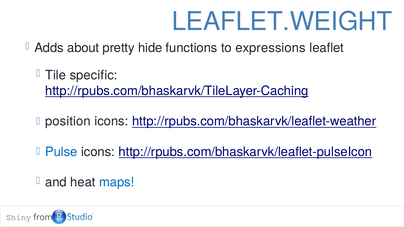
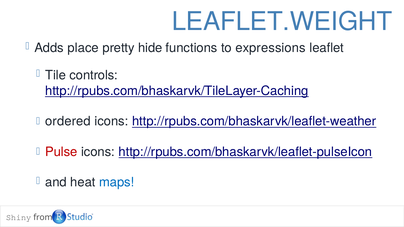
about: about -> place
specific: specific -> controls
position: position -> ordered
Pulse colour: blue -> red
